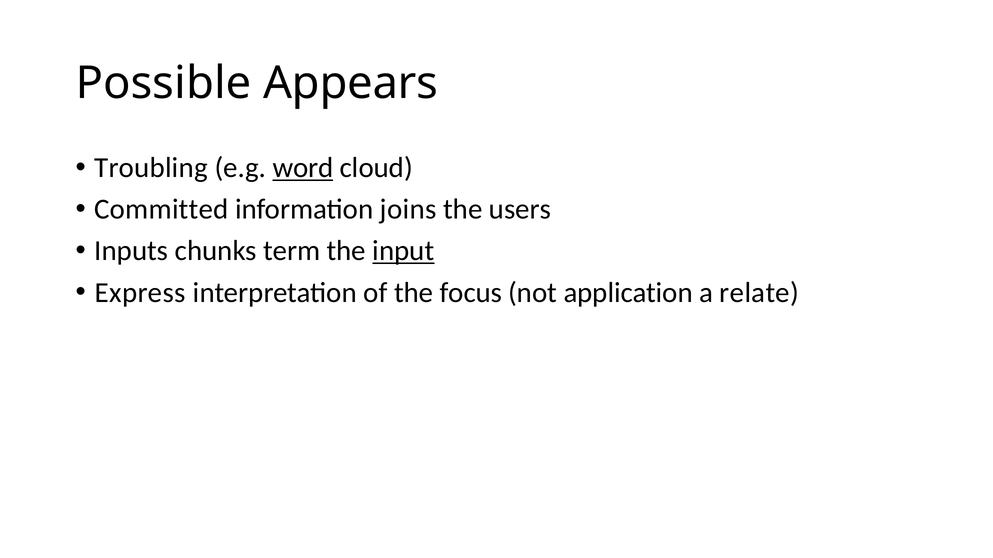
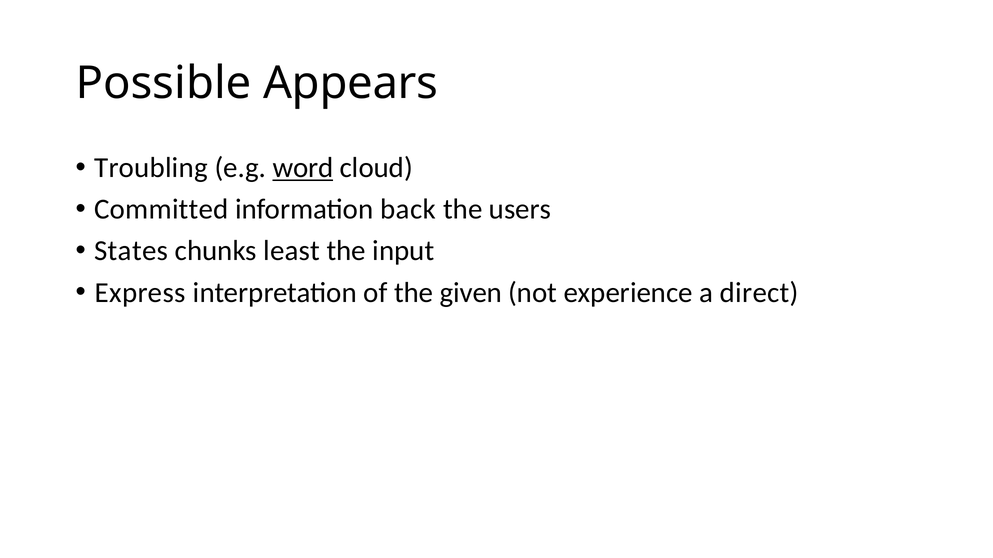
joins: joins -> back
Inputs: Inputs -> States
term: term -> least
input underline: present -> none
focus: focus -> given
application: application -> experience
relate: relate -> direct
